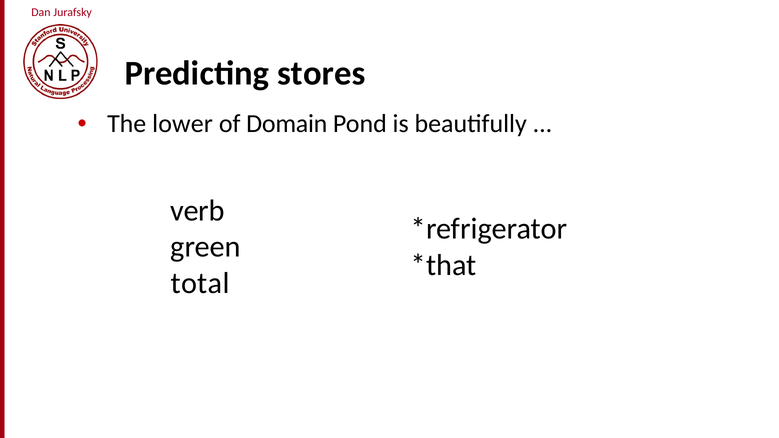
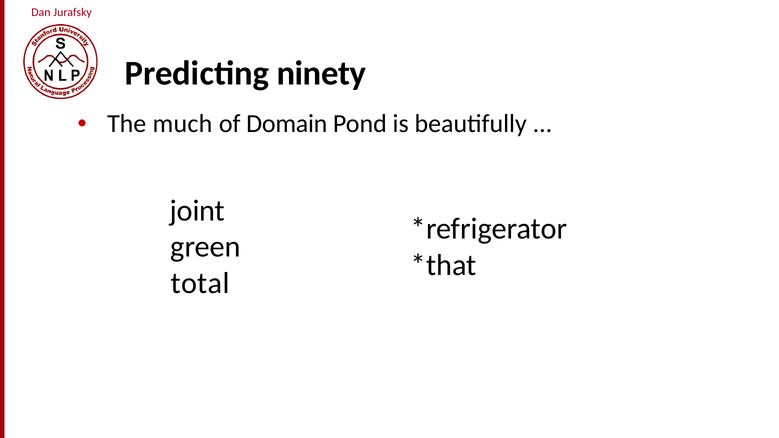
stores: stores -> ninety
lower: lower -> much
verb: verb -> joint
